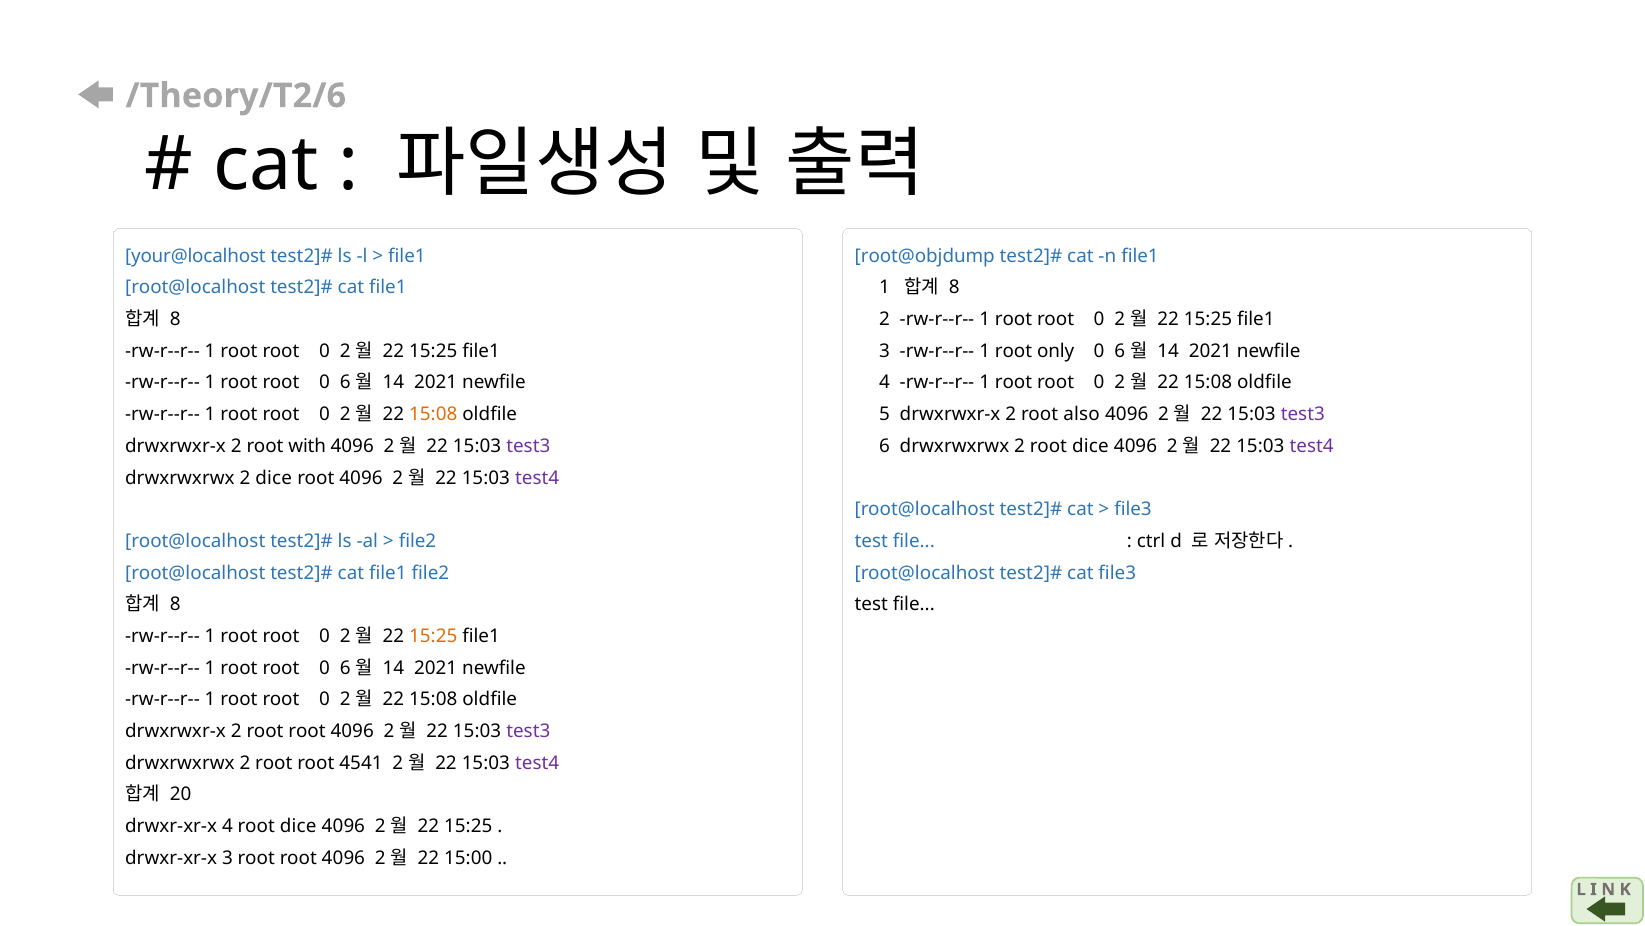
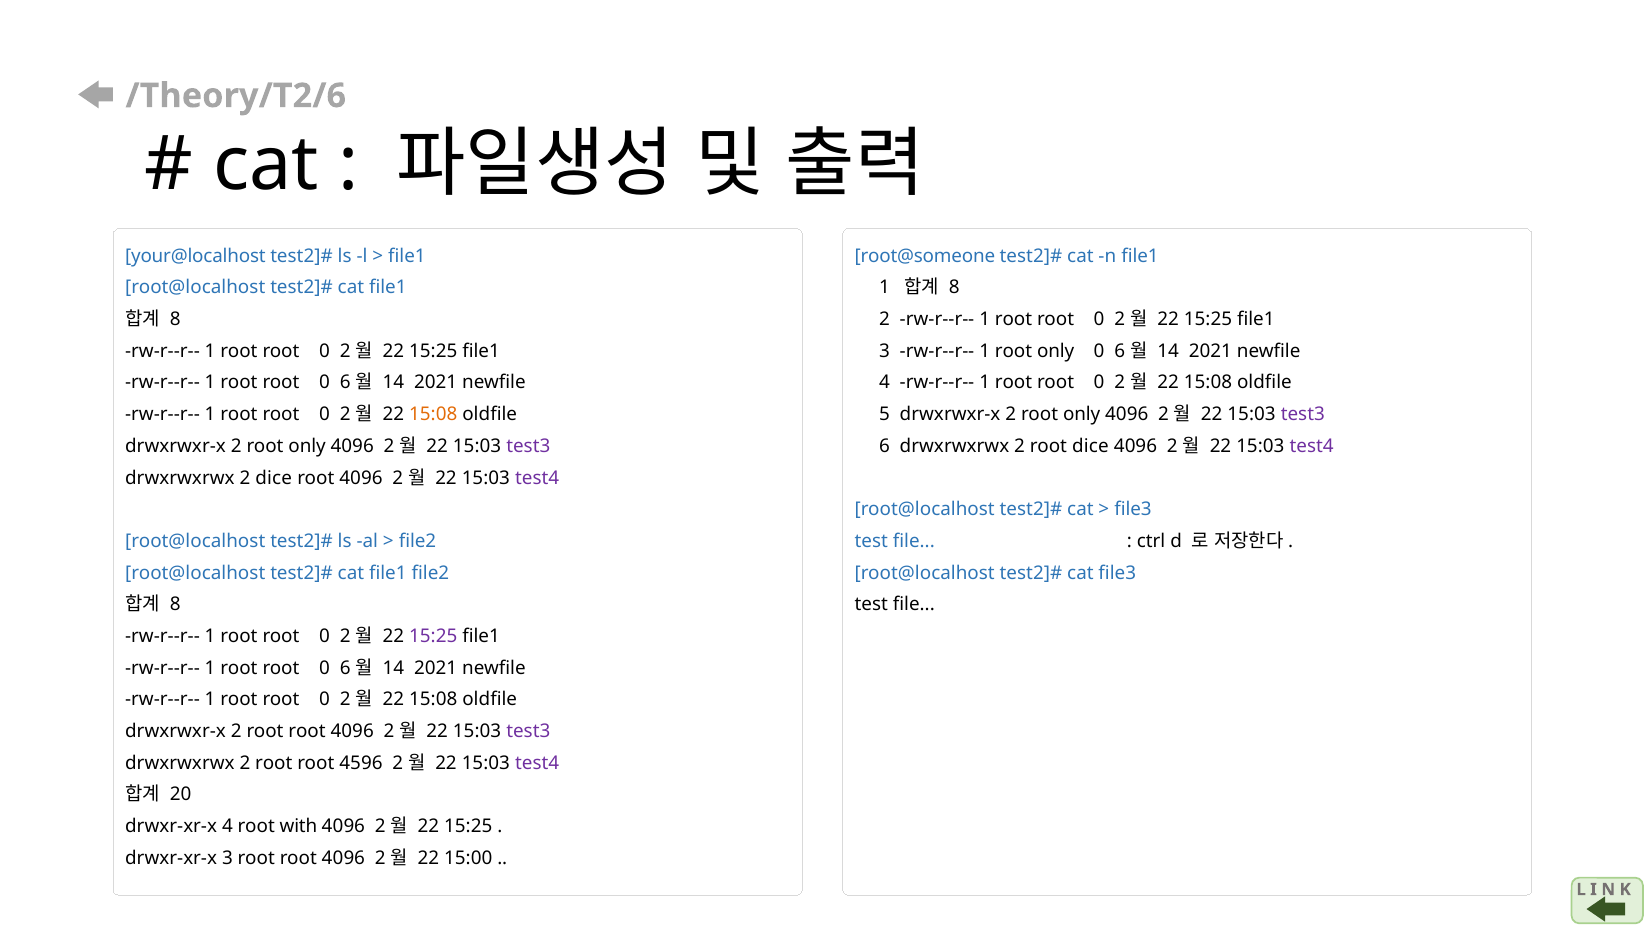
root@objdump: root@objdump -> root@someone
also at (1082, 414): also -> only
with at (307, 446): with -> only
15:25 at (433, 636) colour: orange -> purple
4541: 4541 -> 4596
4 root dice: dice -> with
